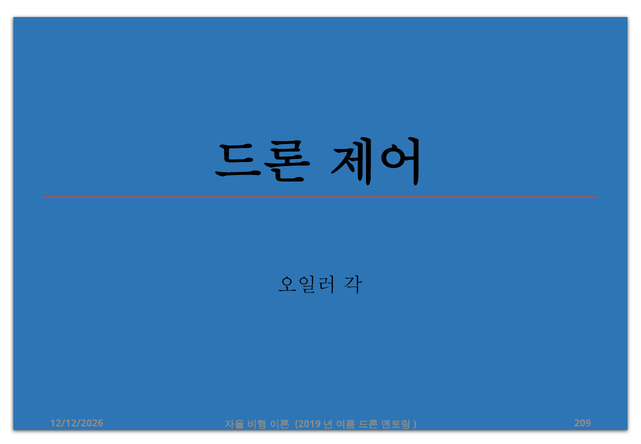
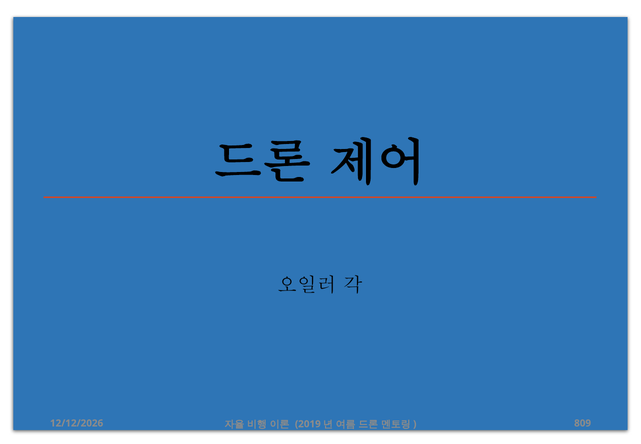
209: 209 -> 809
